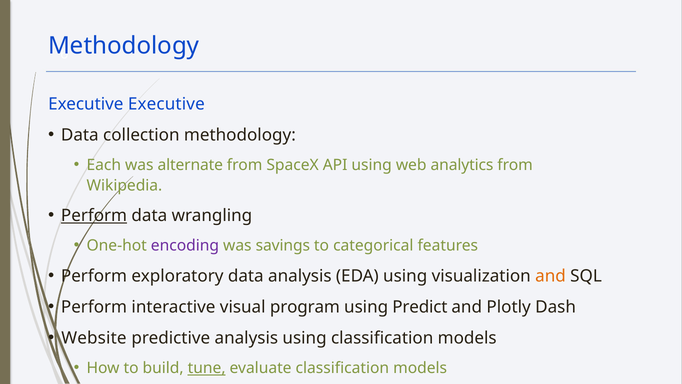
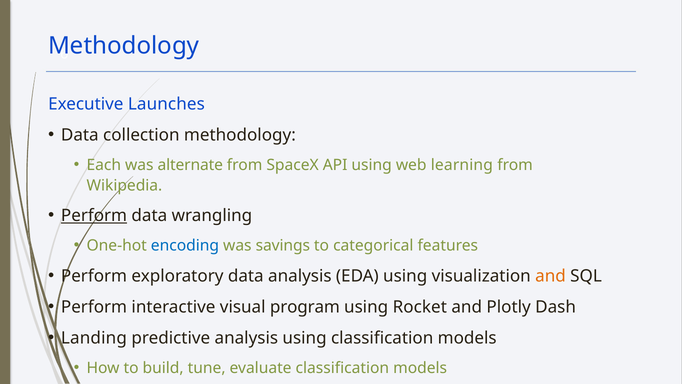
Executive Executive: Executive -> Launches
analytics: analytics -> learning
encoding colour: purple -> blue
Predict: Predict -> Rocket
Website: Website -> Landing
tune underline: present -> none
